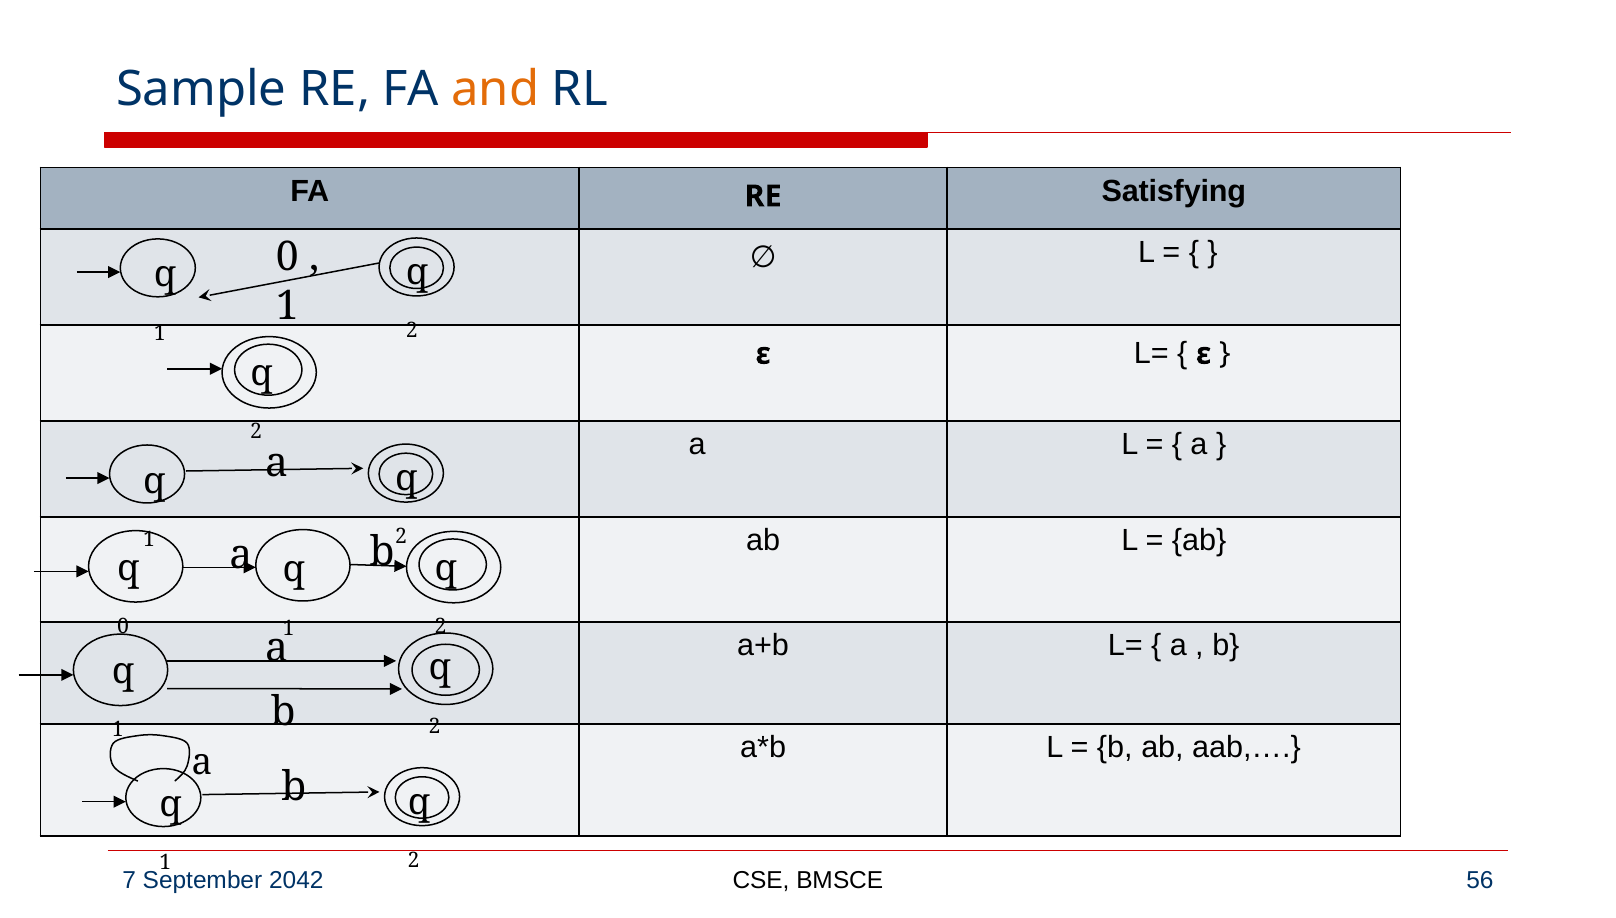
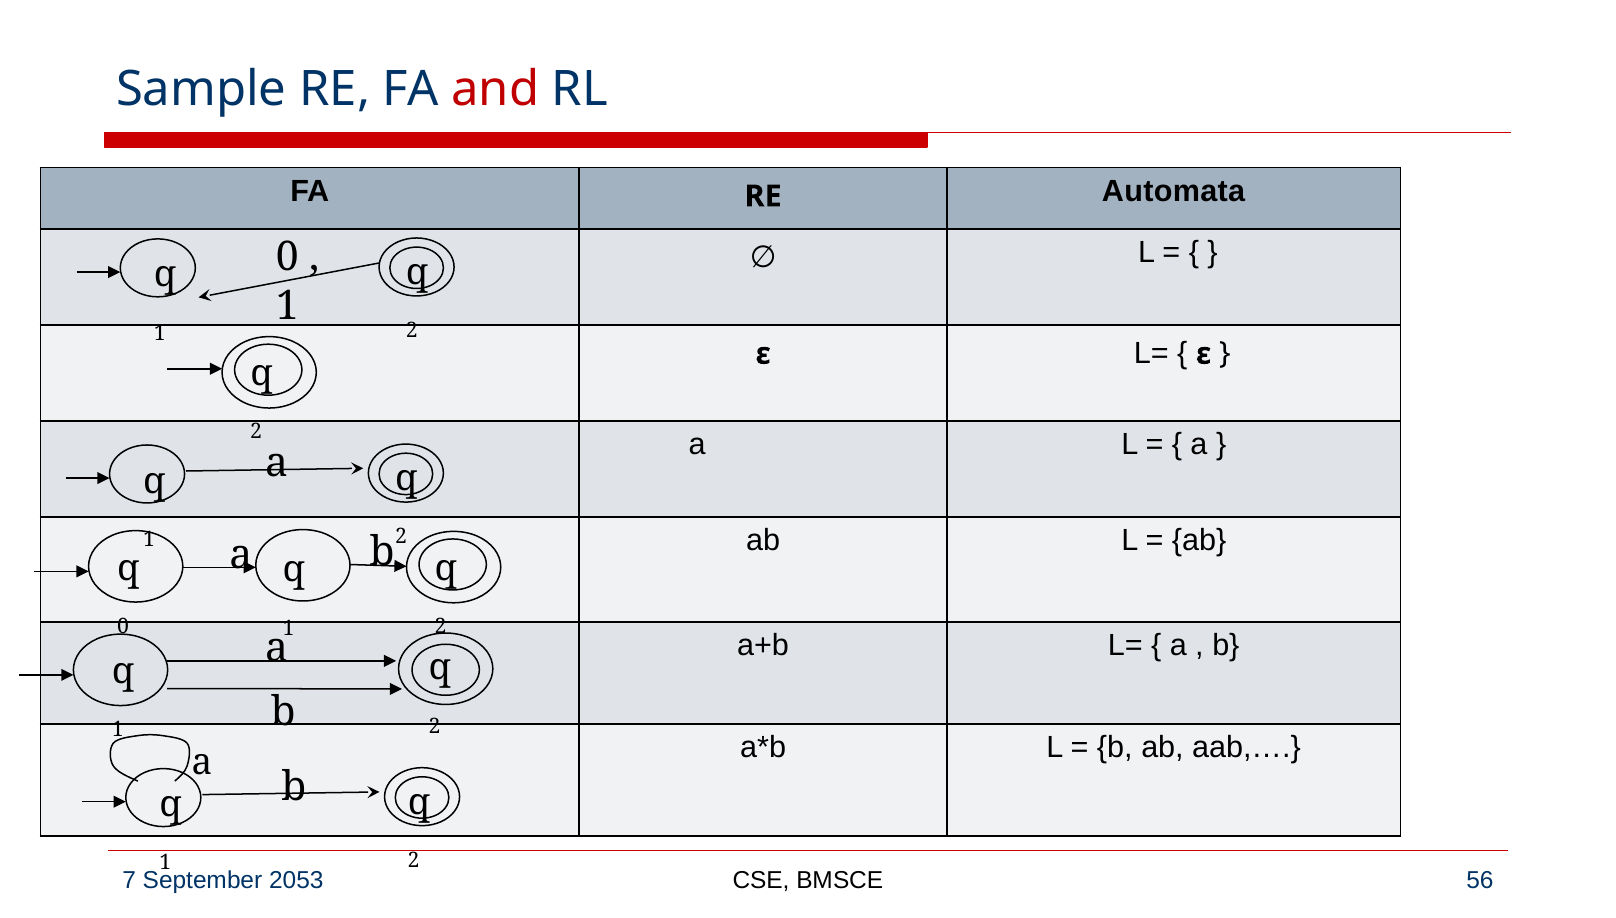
and colour: orange -> red
Satisfying: Satisfying -> Automata
2042: 2042 -> 2053
